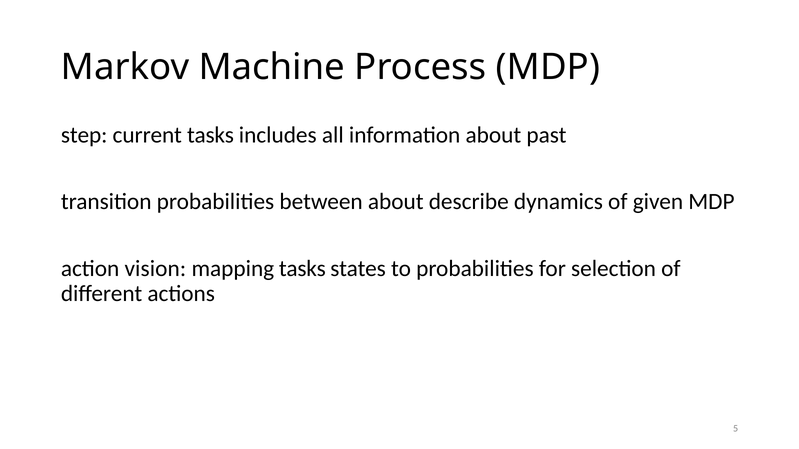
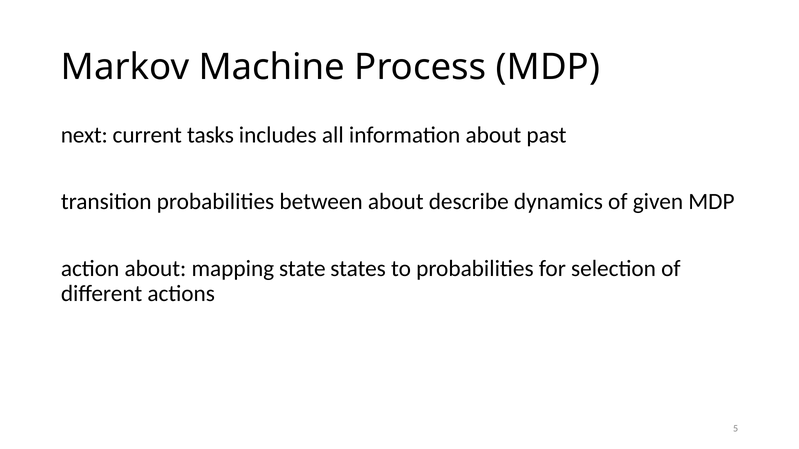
step: step -> next
action vision: vision -> about
mapping tasks: tasks -> state
